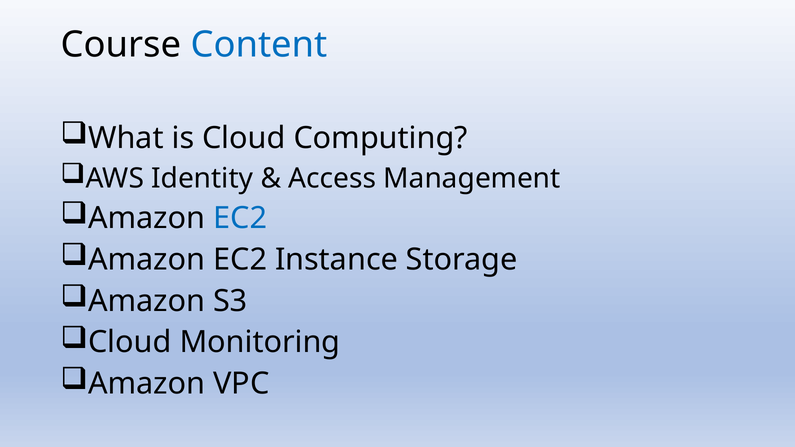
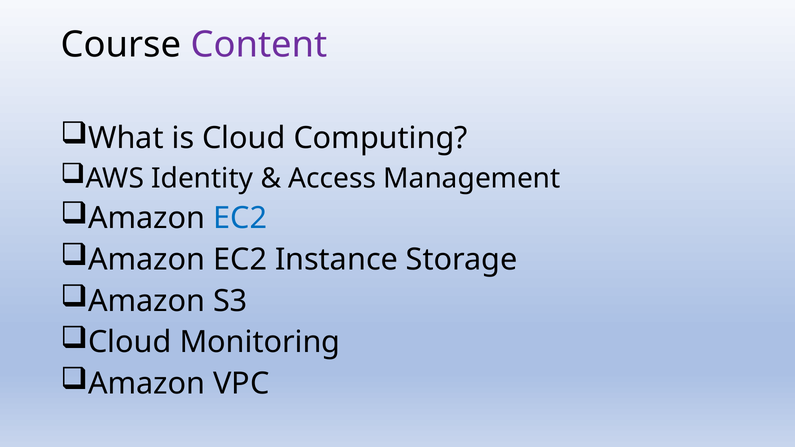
Content colour: blue -> purple
